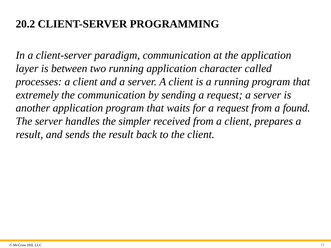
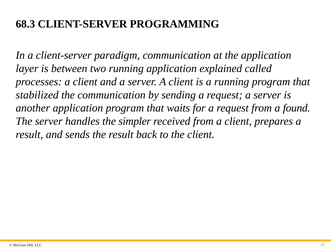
20.2: 20.2 -> 68.3
character: character -> explained
extremely: extremely -> stabilized
